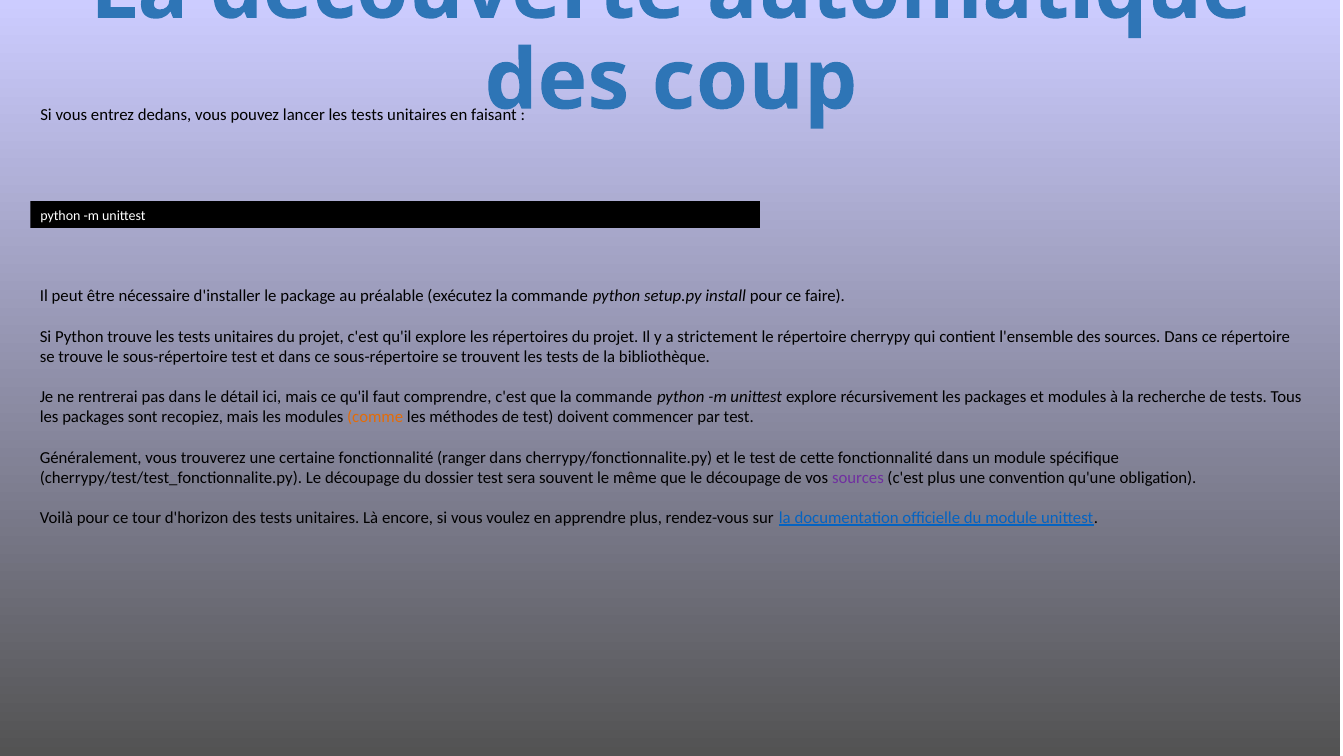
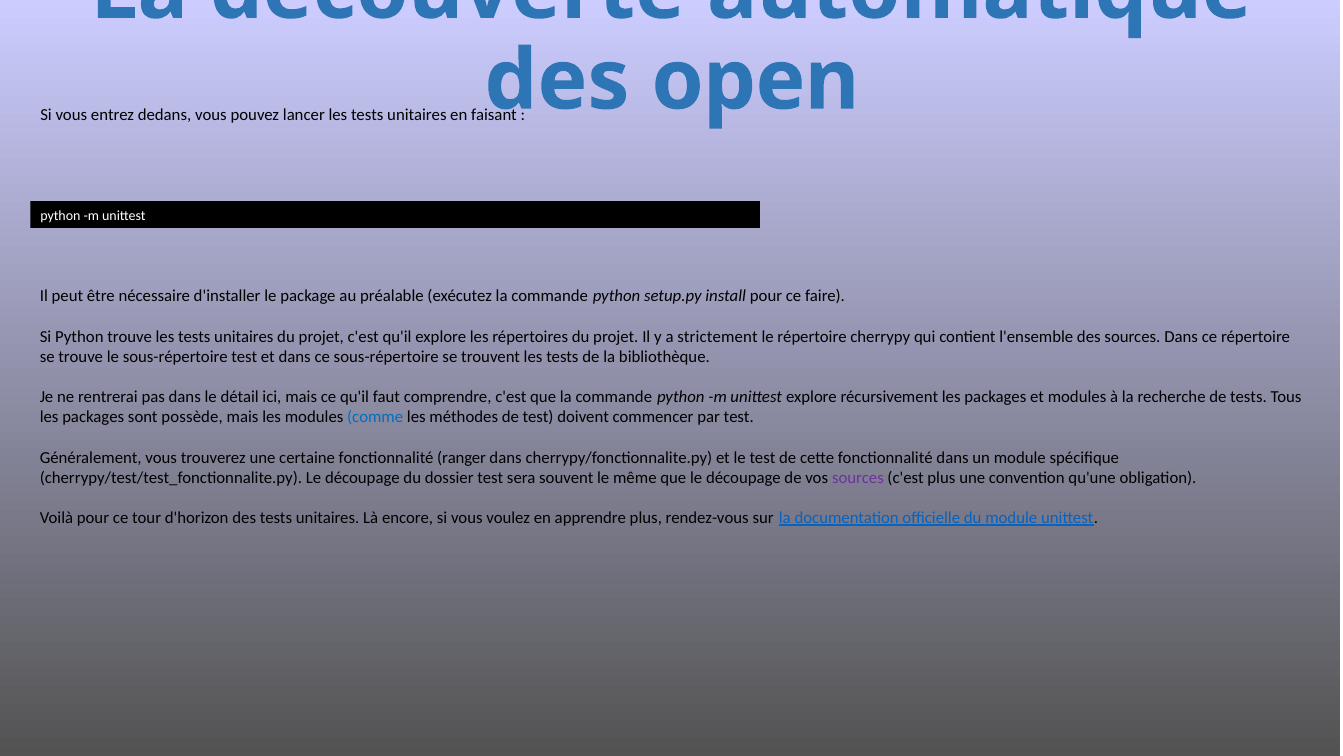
coup: coup -> open
recopiez: recopiez -> possède
comme colour: orange -> blue
